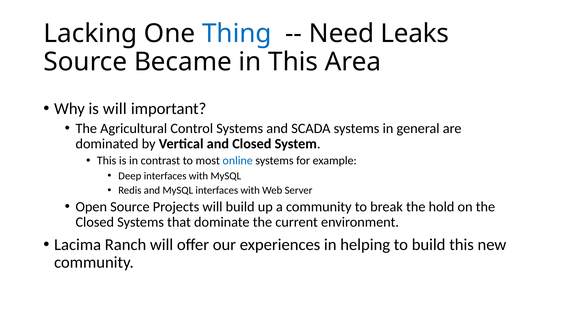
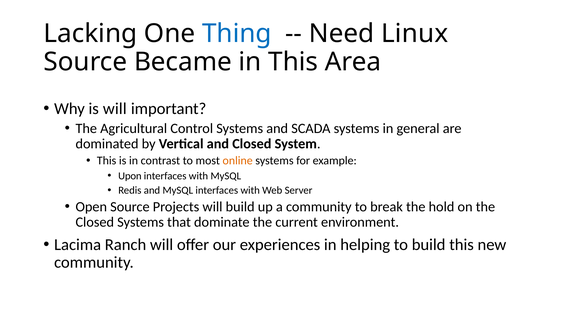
Leaks: Leaks -> Linux
online colour: blue -> orange
Deep: Deep -> Upon
